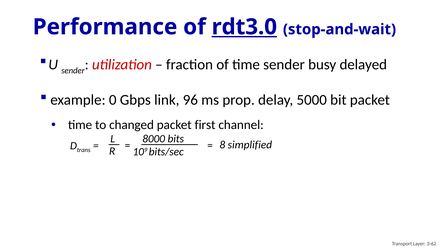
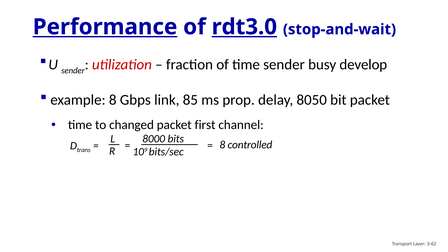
Performance underline: none -> present
delayed: delayed -> develop
example 0: 0 -> 8
96: 96 -> 85
5000: 5000 -> 8050
simplified: simplified -> controlled
